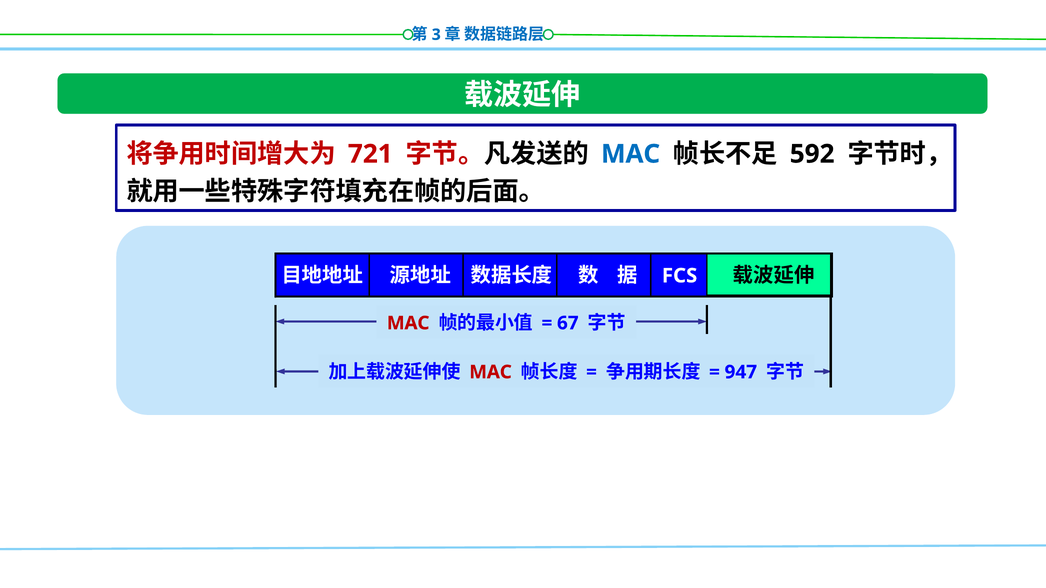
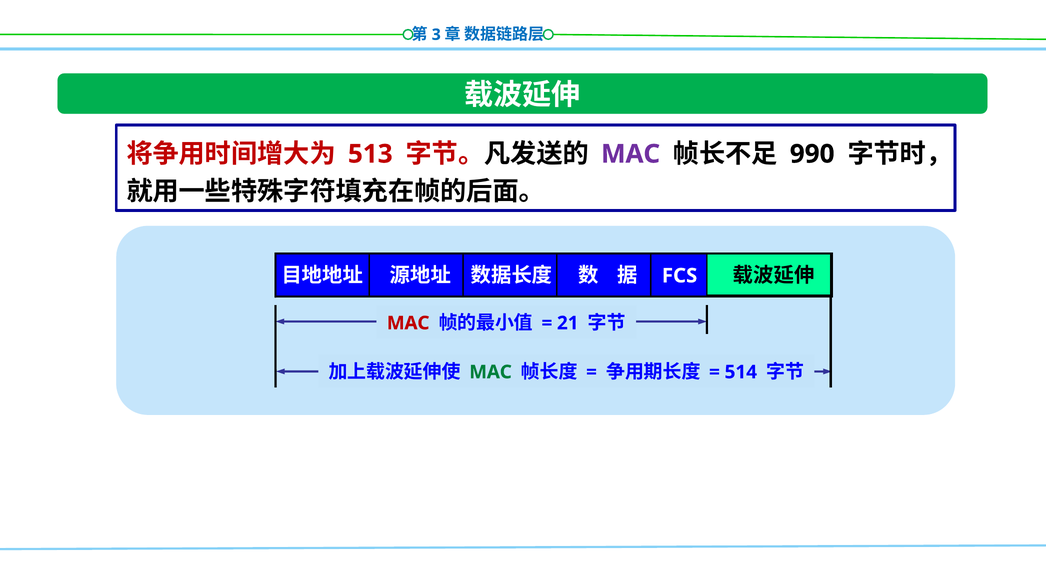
721: 721 -> 513
MAC at (631, 154) colour: blue -> purple
592: 592 -> 990
67: 67 -> 21
MAC at (491, 372) colour: red -> green
947: 947 -> 514
